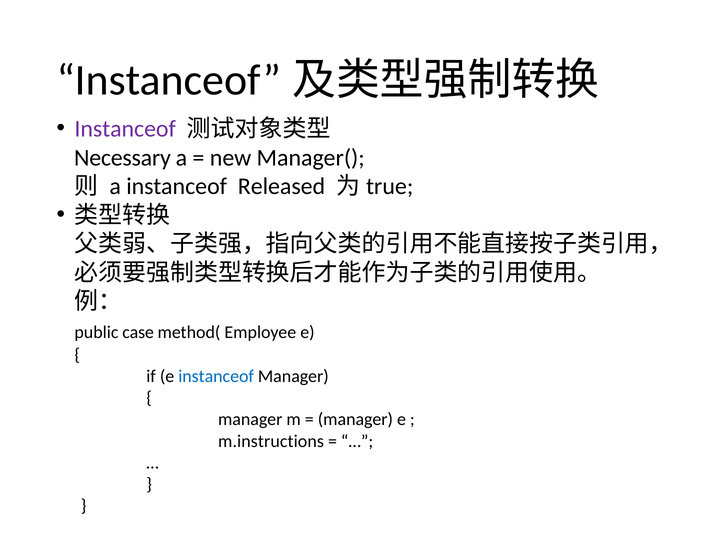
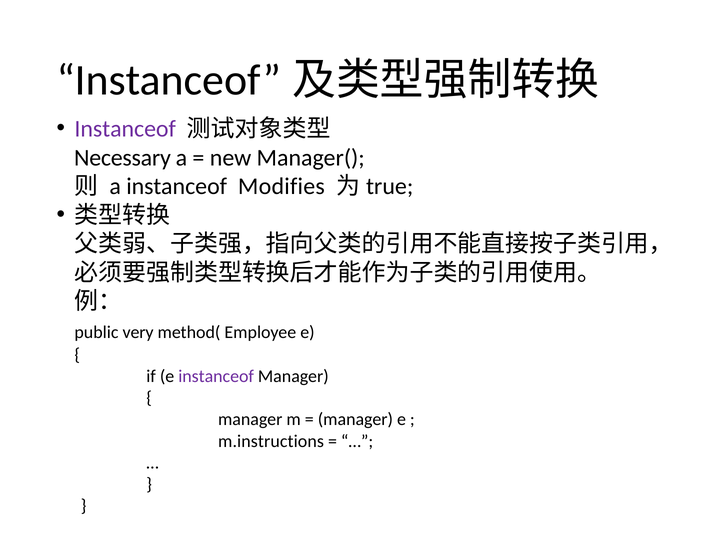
Released: Released -> Modifies
case: case -> very
instanceof at (216, 376) colour: blue -> purple
